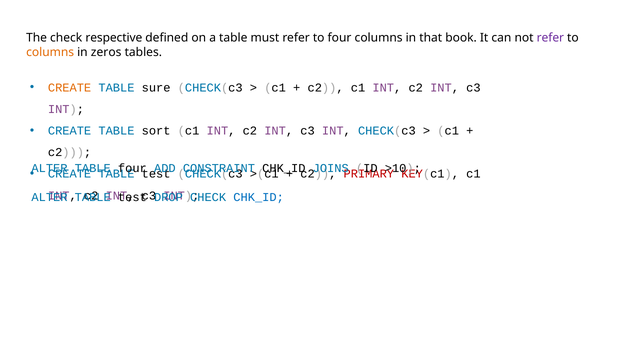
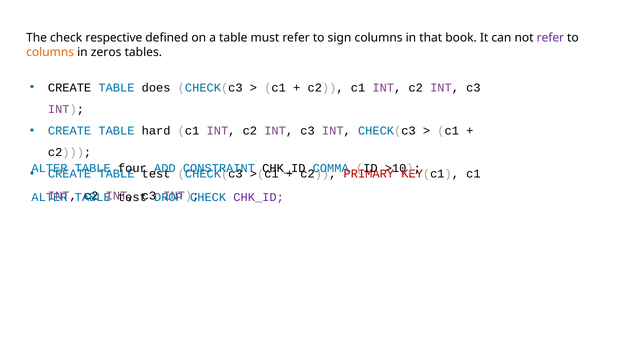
to four: four -> sign
CREATE at (70, 88) colour: orange -> black
sure: sure -> does
sort: sort -> hard
JOINS: JOINS -> COMMA
CHK_ID at (259, 197) colour: blue -> purple
